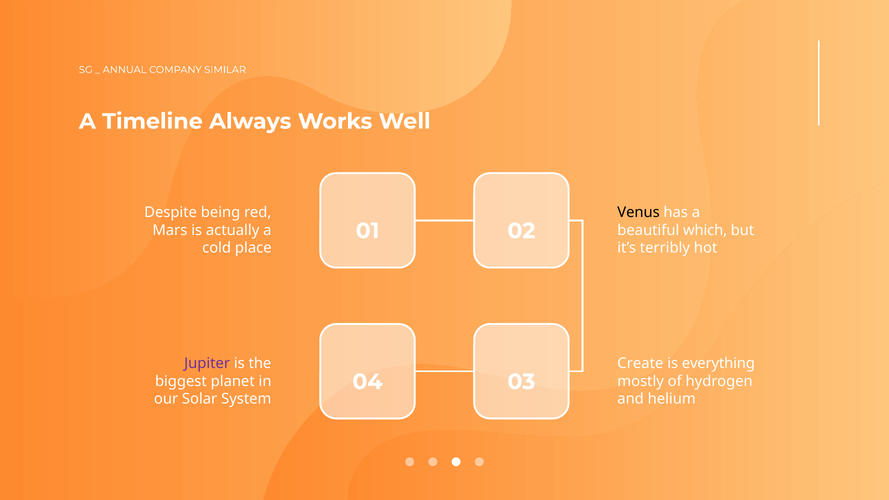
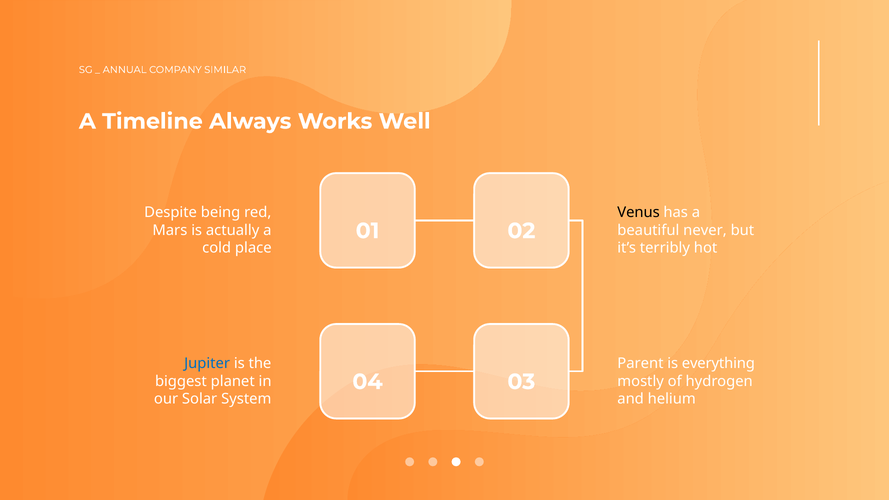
which: which -> never
Jupiter colour: purple -> blue
Create: Create -> Parent
